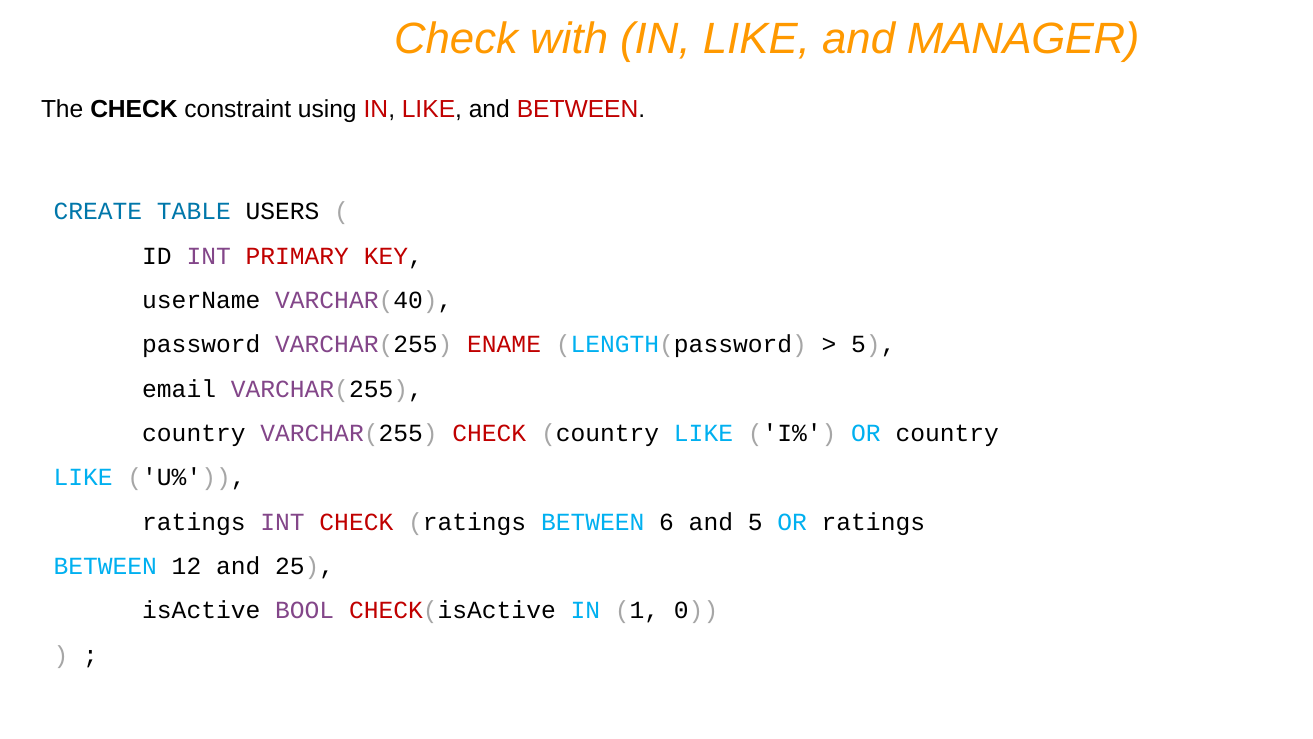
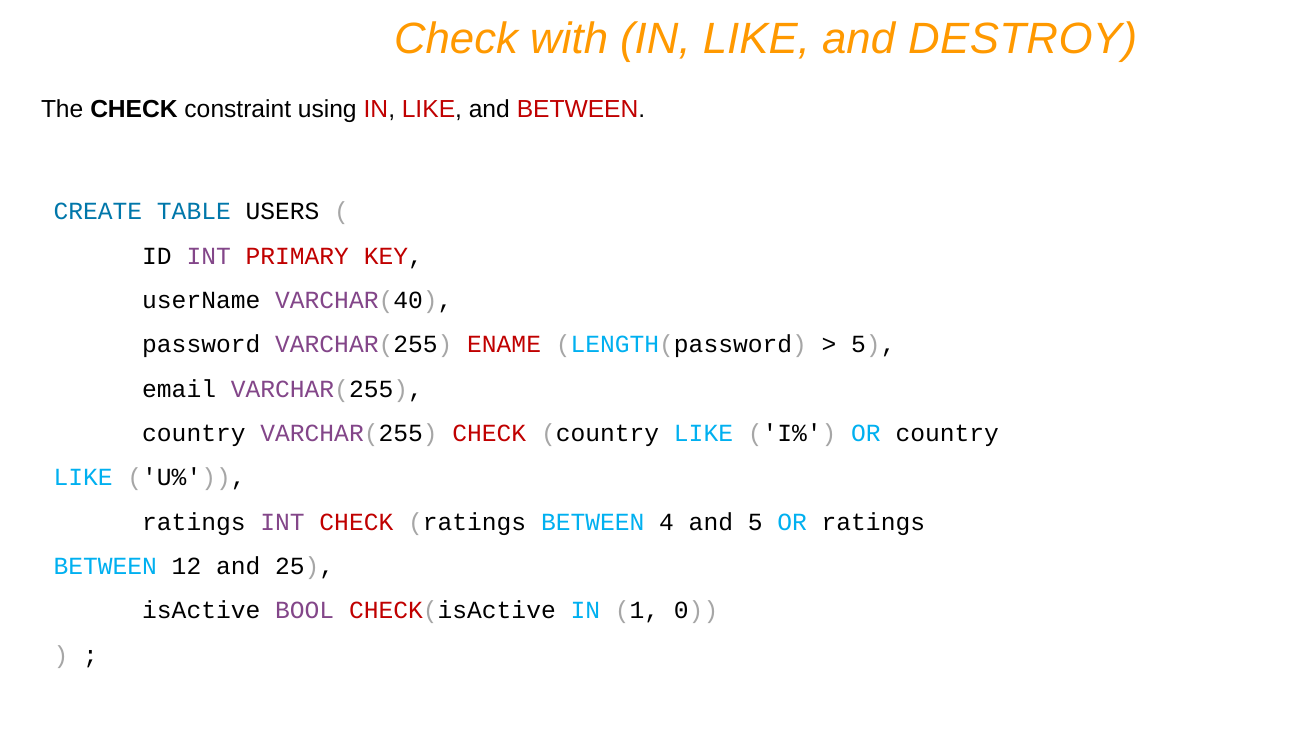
MANAGER: MANAGER -> DESTROY
6: 6 -> 4
